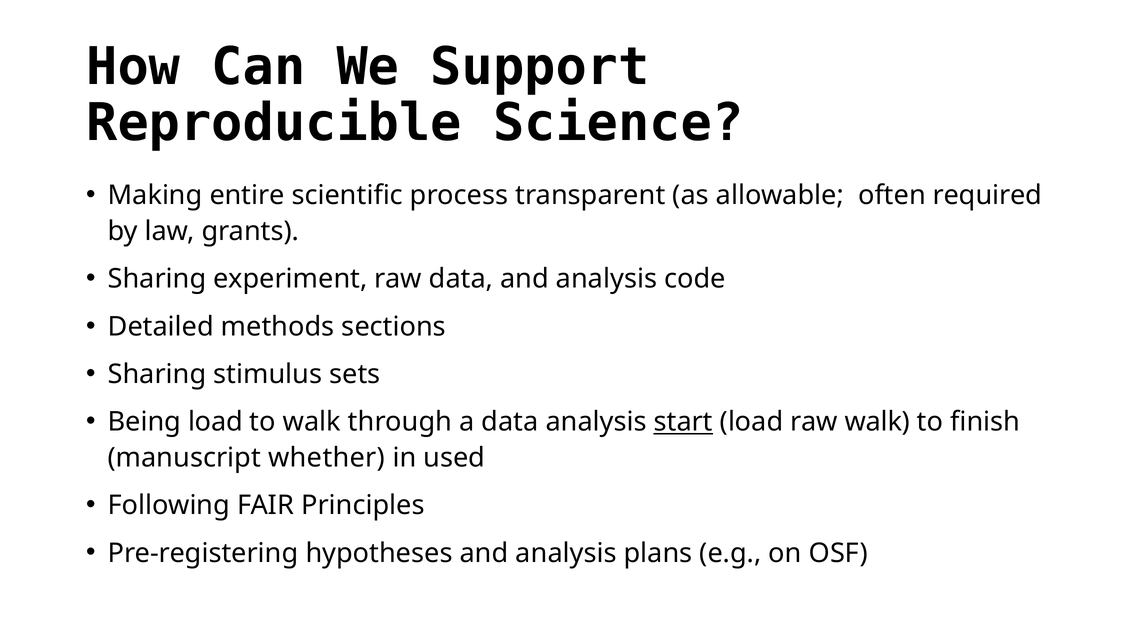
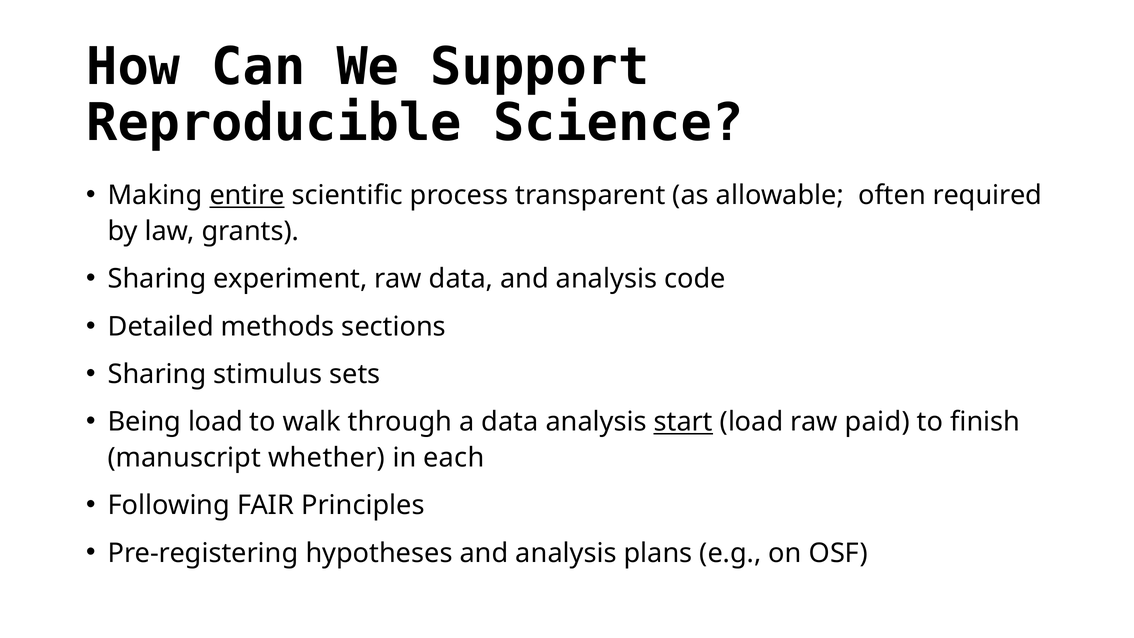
entire underline: none -> present
raw walk: walk -> paid
used: used -> each
